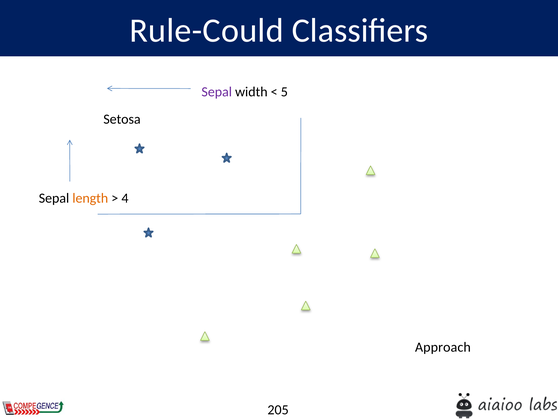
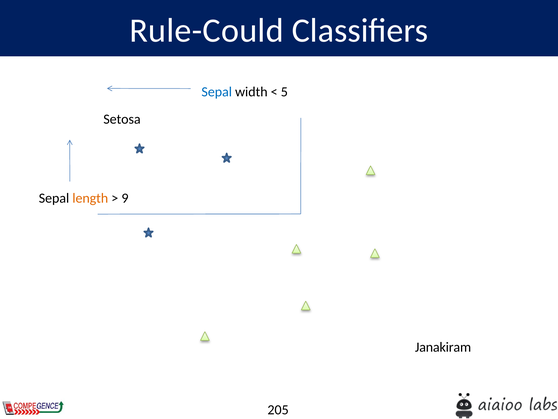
Sepal at (217, 92) colour: purple -> blue
4: 4 -> 9
Approach: Approach -> Janakiram
